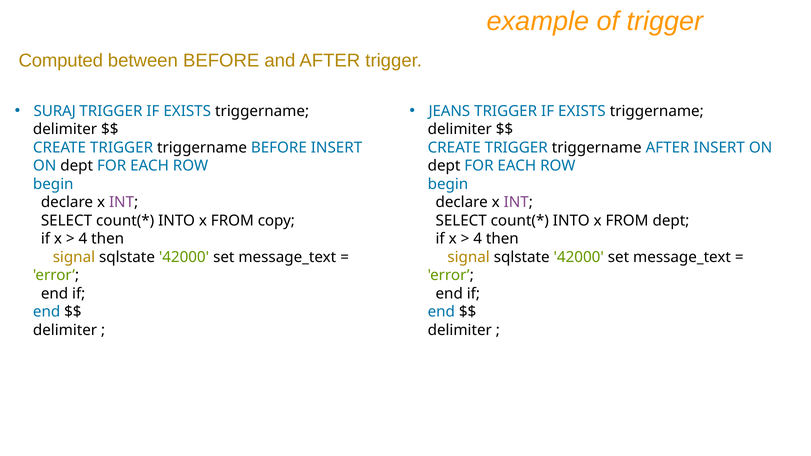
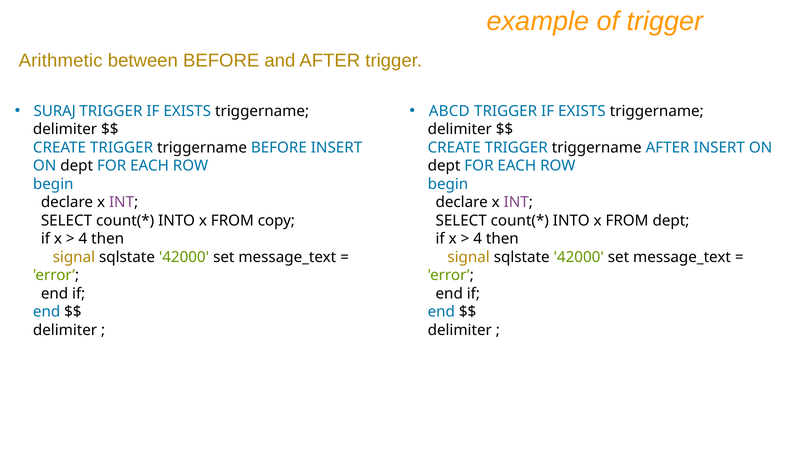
Computed: Computed -> Arithmetic
JEANS: JEANS -> ABCD
